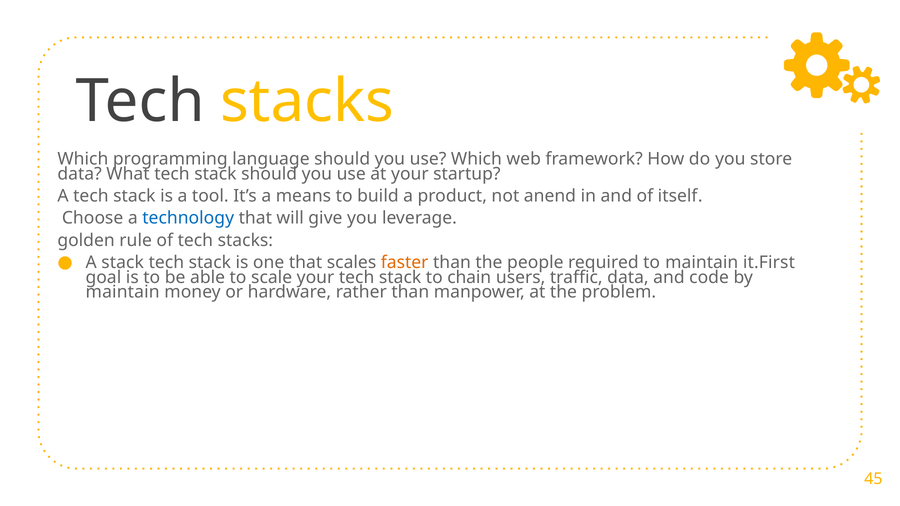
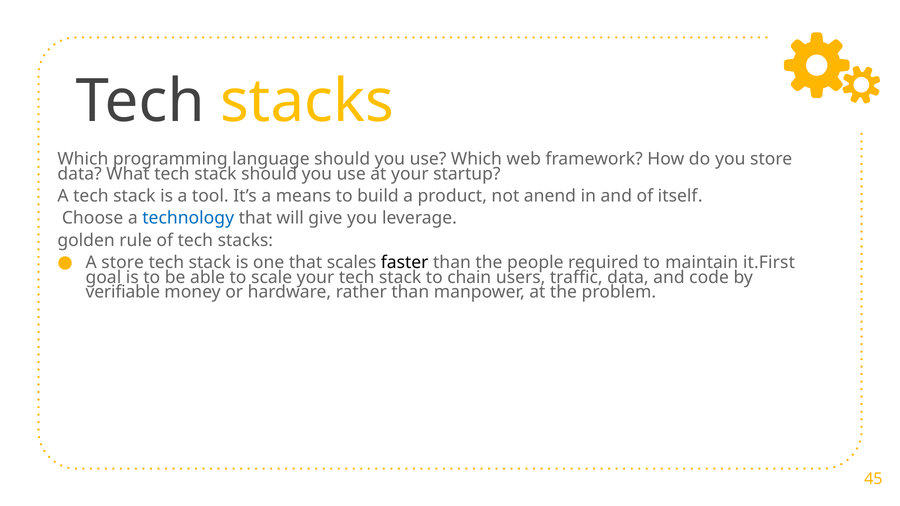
A stack: stack -> store
faster colour: orange -> black
maintain at (123, 292): maintain -> verifiable
